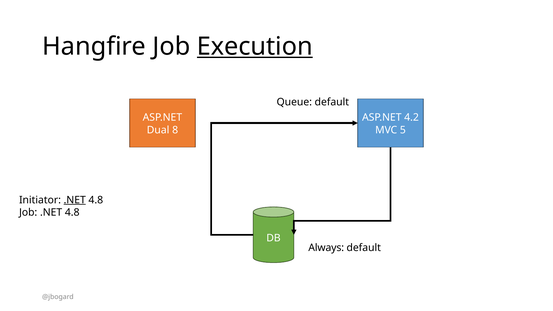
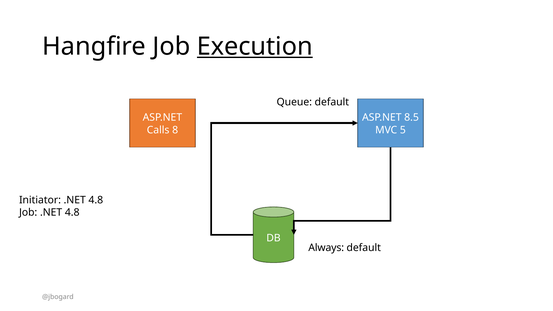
4.2: 4.2 -> 8.5
Dual: Dual -> Calls
.NET at (75, 200) underline: present -> none
